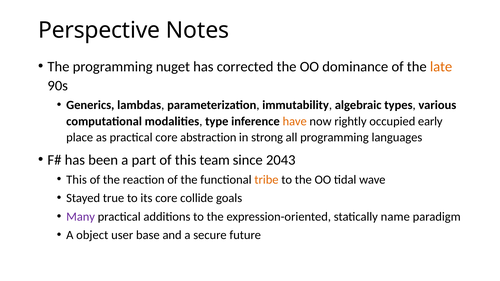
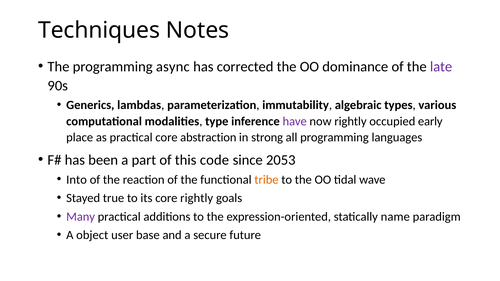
Perspective: Perspective -> Techniques
nuget: nuget -> async
late colour: orange -> purple
have colour: orange -> purple
team: team -> code
2043: 2043 -> 2053
This at (77, 180): This -> Into
core collide: collide -> rightly
